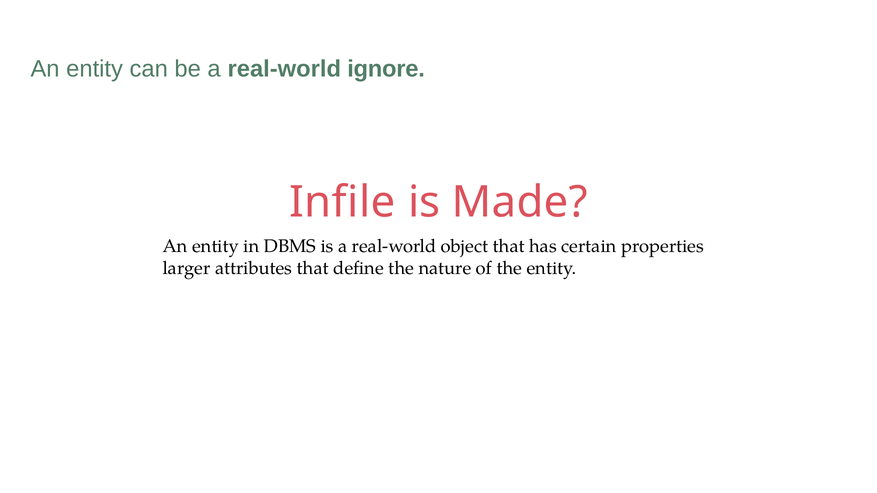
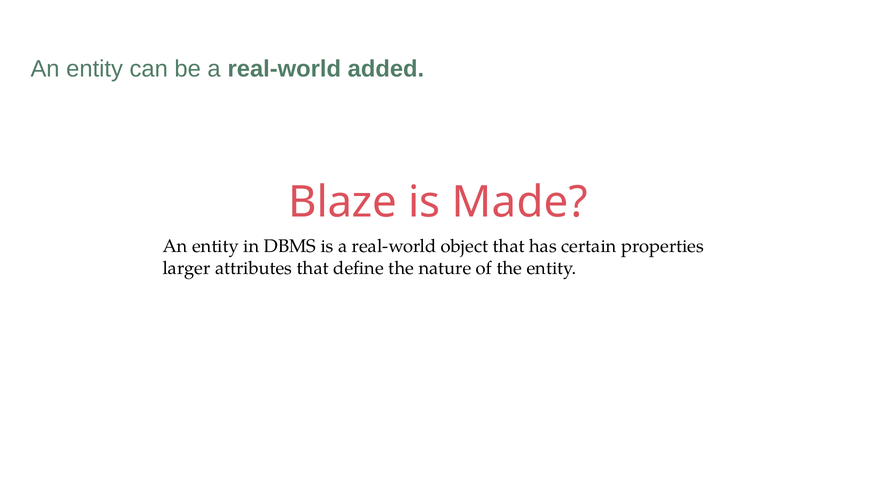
ignore: ignore -> added
Infile: Infile -> Blaze
